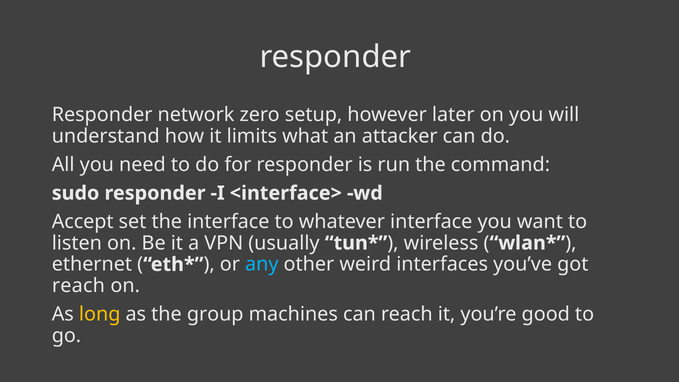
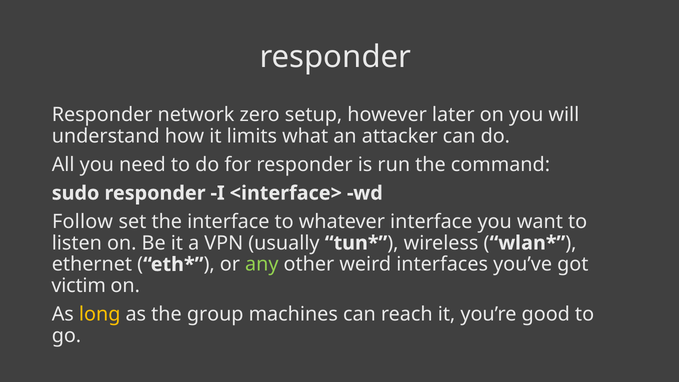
Accept: Accept -> Follow
any colour: light blue -> light green
reach at (78, 286): reach -> victim
